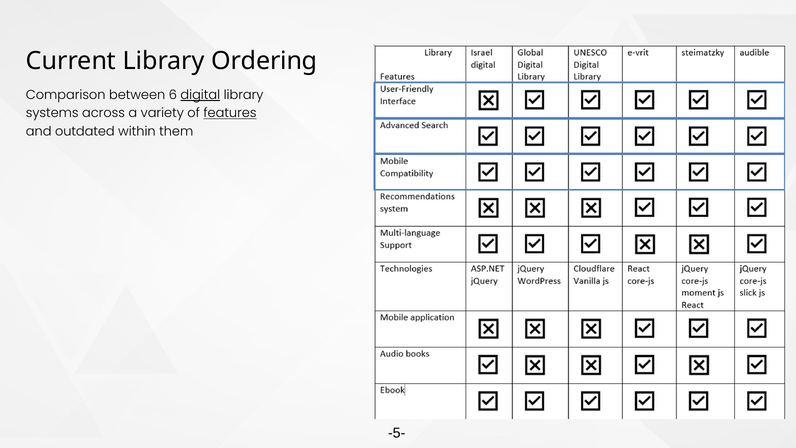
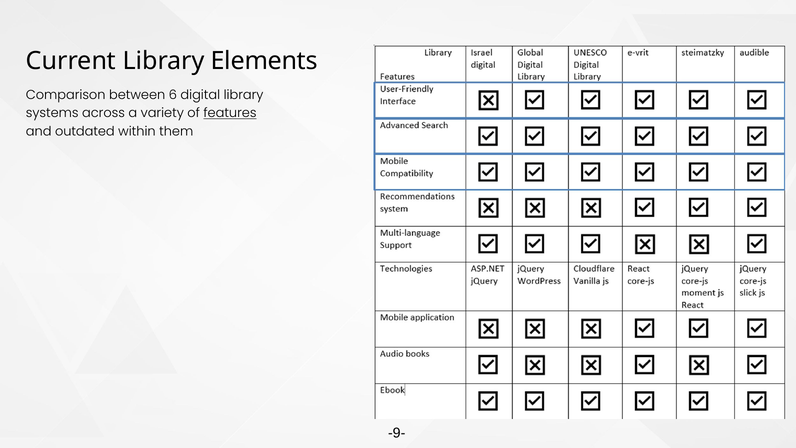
Ordering: Ordering -> Elements
digital underline: present -> none
-5-: -5- -> -9-
